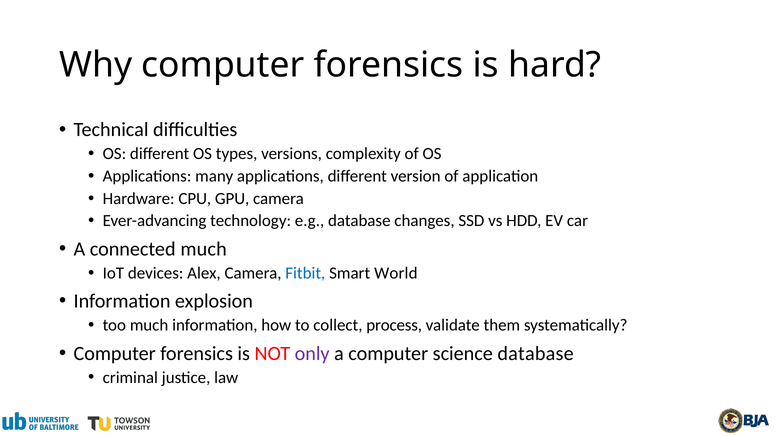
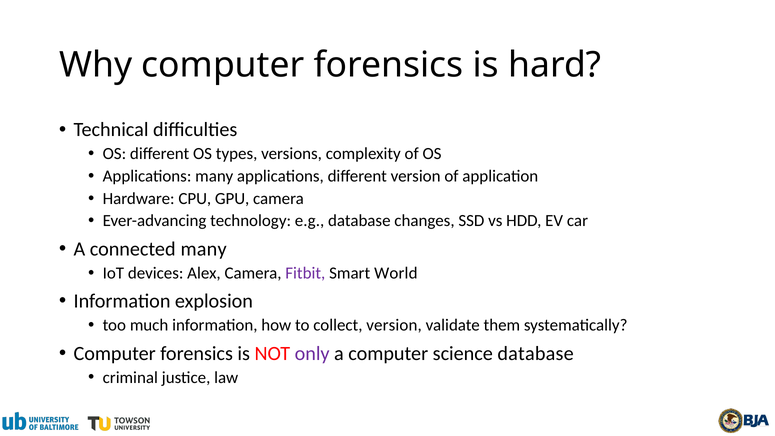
connected much: much -> many
Fitbit colour: blue -> purple
collect process: process -> version
